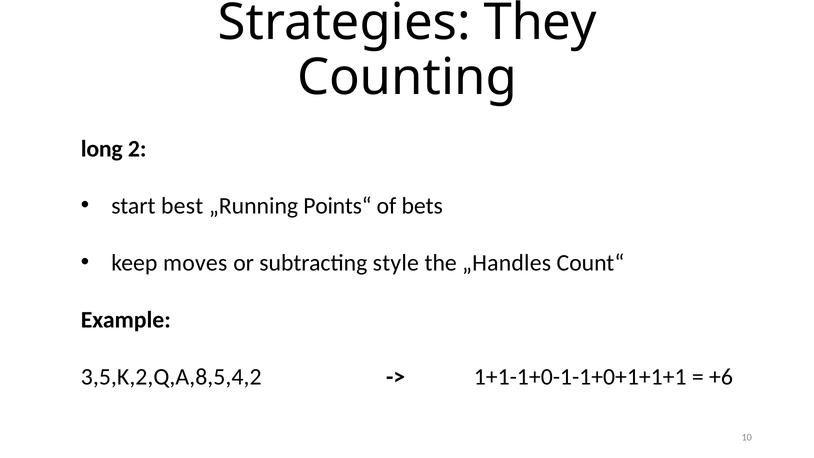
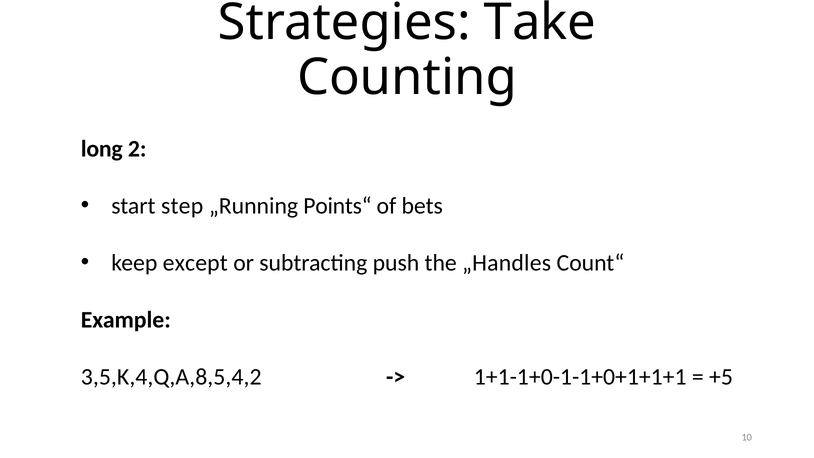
They: They -> Take
best: best -> step
moves: moves -> except
style: style -> push
3,5,K,2,Q,A,8,5,4,2: 3,5,K,2,Q,A,8,5,4,2 -> 3,5,K,4,Q,A,8,5,4,2
+6: +6 -> +5
